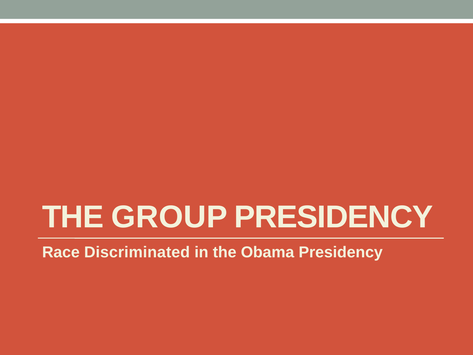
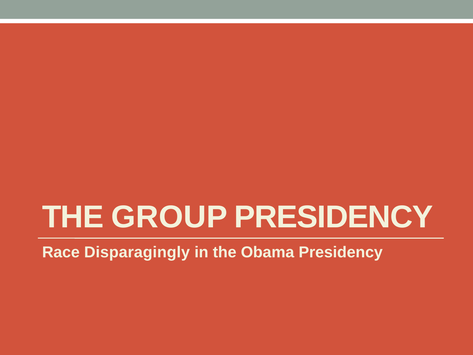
Discriminated: Discriminated -> Disparagingly
